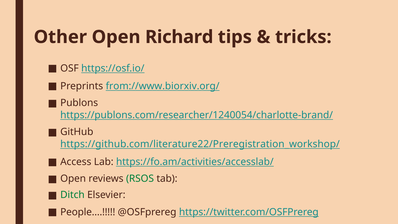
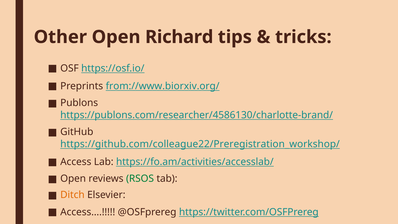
https://publons.com/researcher/1240054/charlotte-brand/: https://publons.com/researcher/1240054/charlotte-brand/ -> https://publons.com/researcher/4586130/charlotte-brand/
https://github.com/literature22/Preregistration_workshop/: https://github.com/literature22/Preregistration_workshop/ -> https://github.com/colleague22/Preregistration_workshop/
Ditch colour: green -> orange
People…: People… -> Access…
